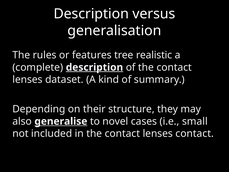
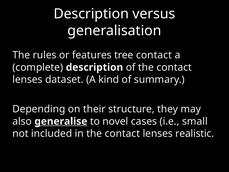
tree realistic: realistic -> contact
description at (94, 67) underline: present -> none
lenses contact: contact -> realistic
